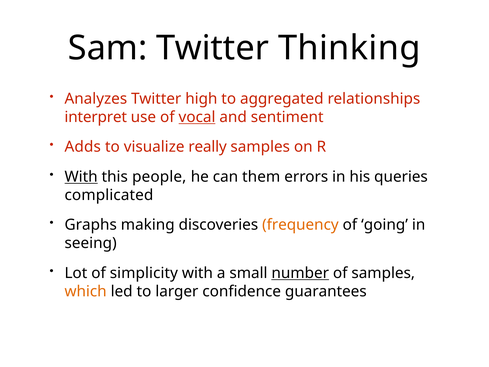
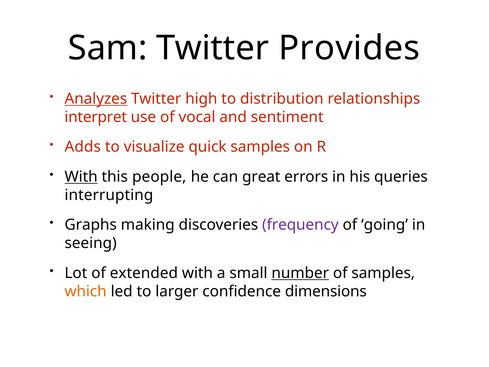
Thinking: Thinking -> Provides
Analyzes underline: none -> present
aggregated: aggregated -> distribution
vocal underline: present -> none
really: really -> quick
them: them -> great
complicated: complicated -> interrupting
frequency colour: orange -> purple
simplicity: simplicity -> extended
guarantees: guarantees -> dimensions
